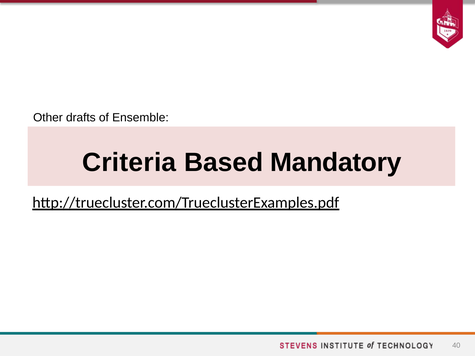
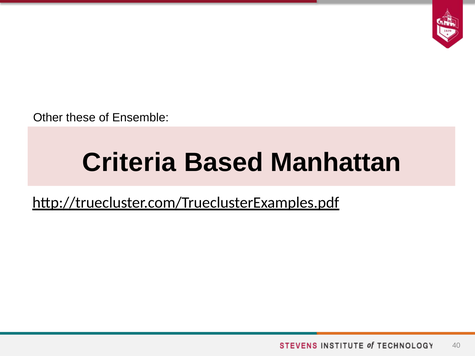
drafts: drafts -> these
Mandatory: Mandatory -> Manhattan
